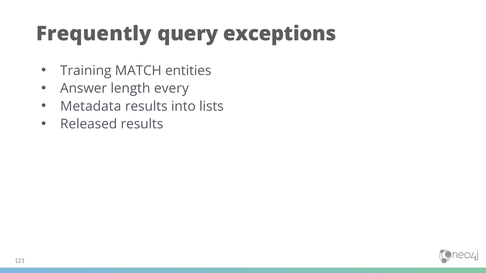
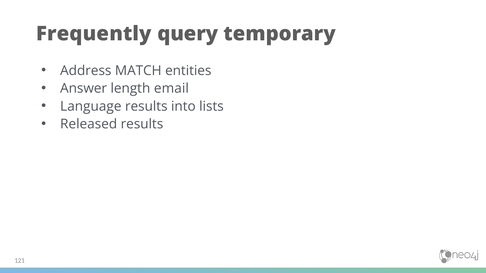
exceptions: exceptions -> temporary
Training: Training -> Address
every: every -> email
Metadata: Metadata -> Language
